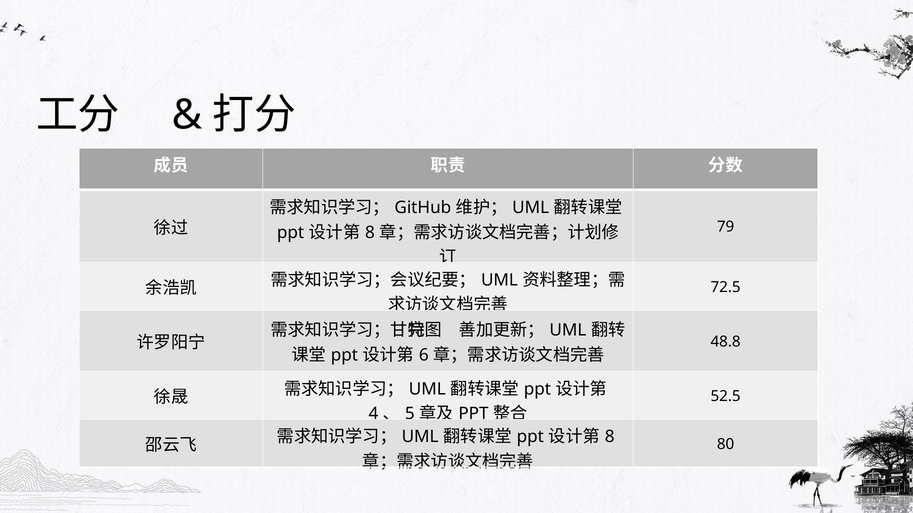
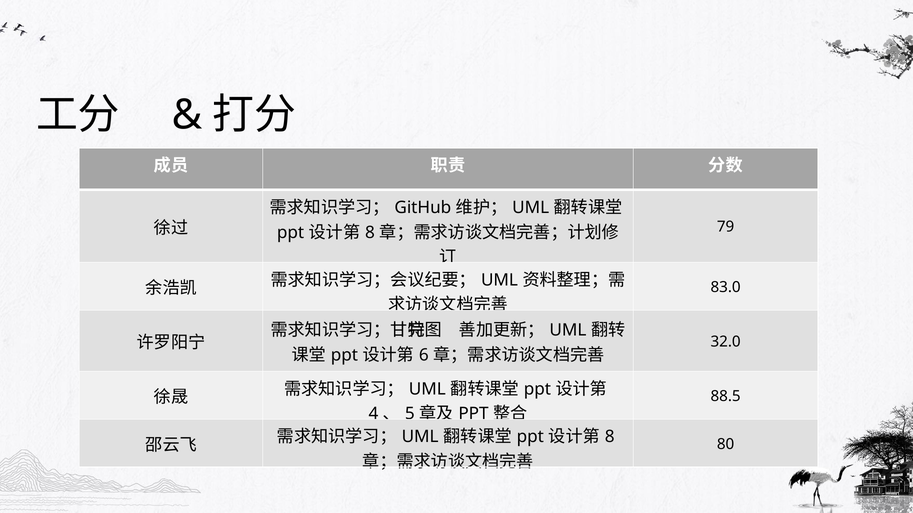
72.5: 72.5 -> 83.0
48.8: 48.8 -> 32.0
52.5: 52.5 -> 88.5
